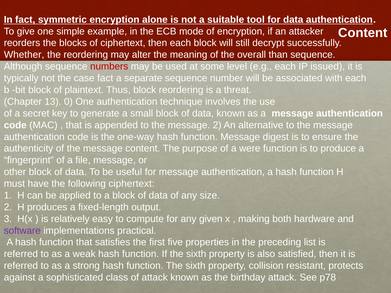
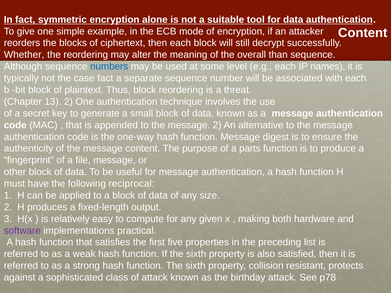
numbers colour: red -> blue
issued: issued -> names
13 0: 0 -> 2
were: were -> parts
following ciphertext: ciphertext -> reciprocal
